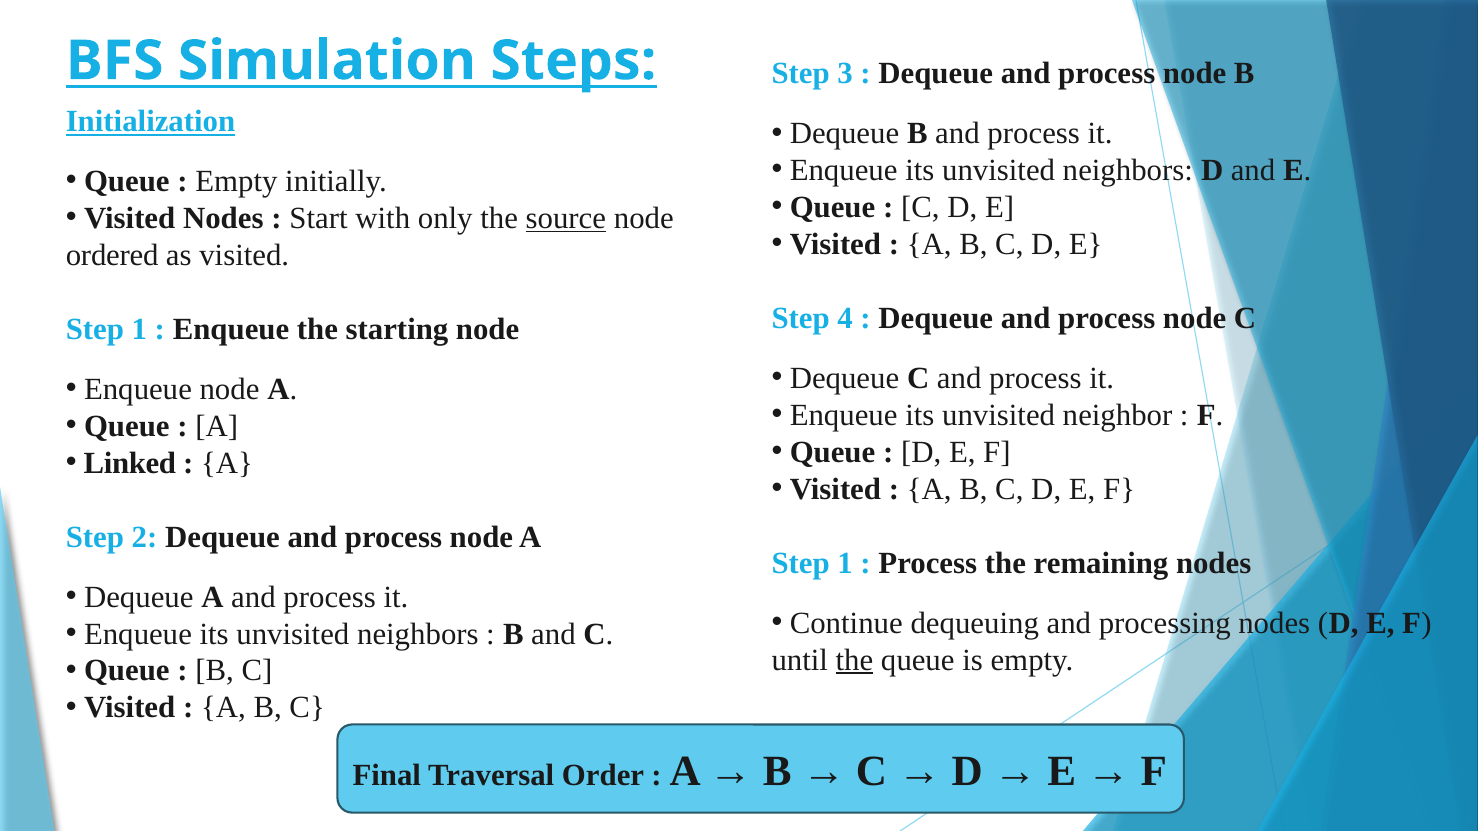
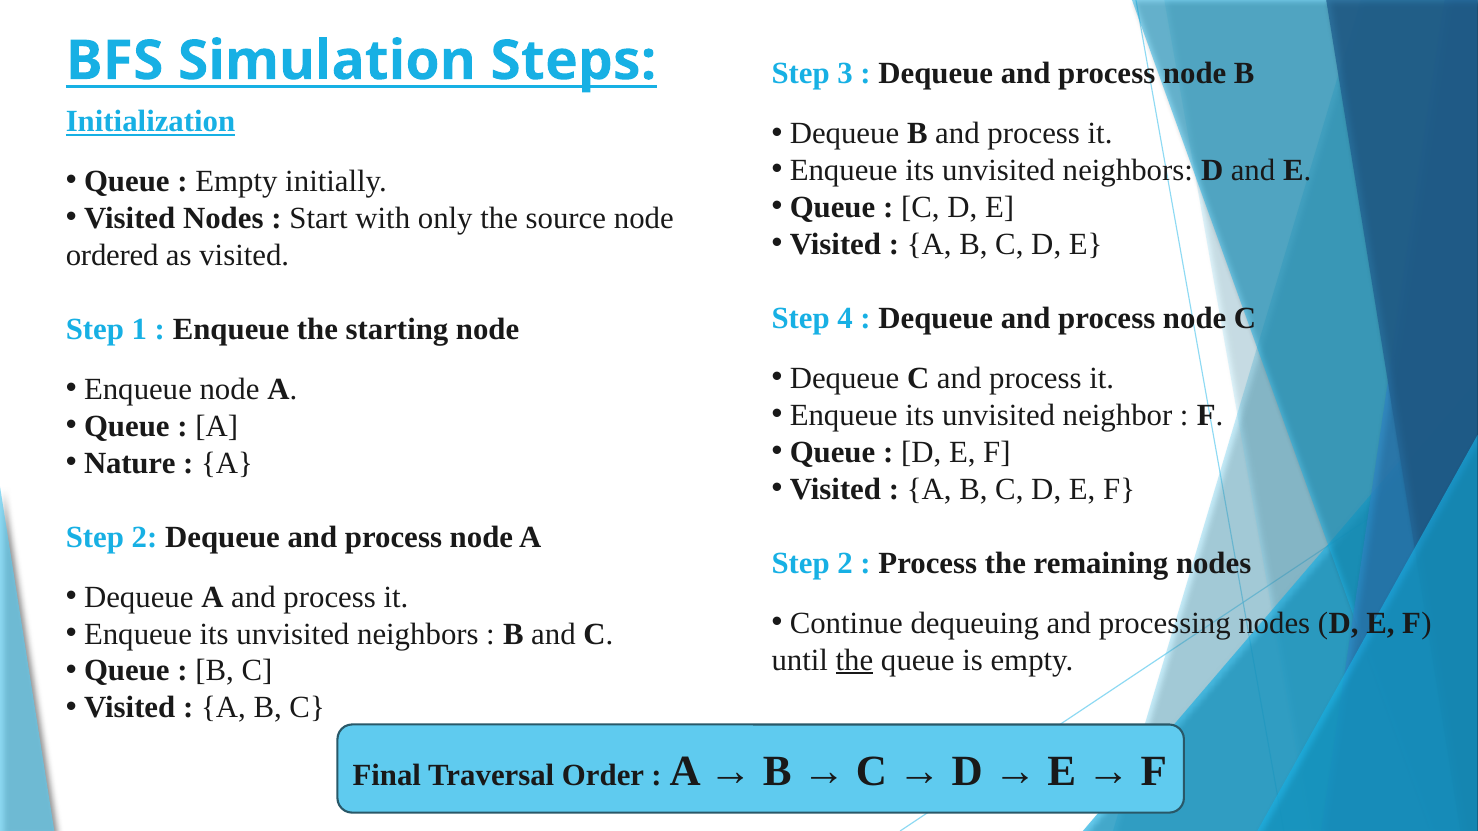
source underline: present -> none
Linked: Linked -> Nature
1 at (845, 563): 1 -> 2
